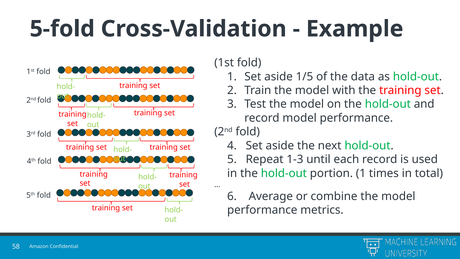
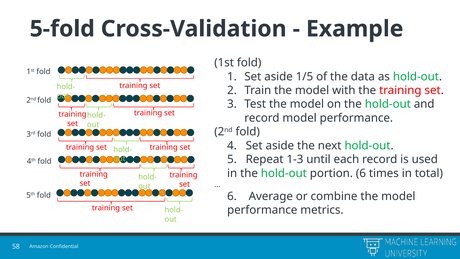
portion 1: 1 -> 6
